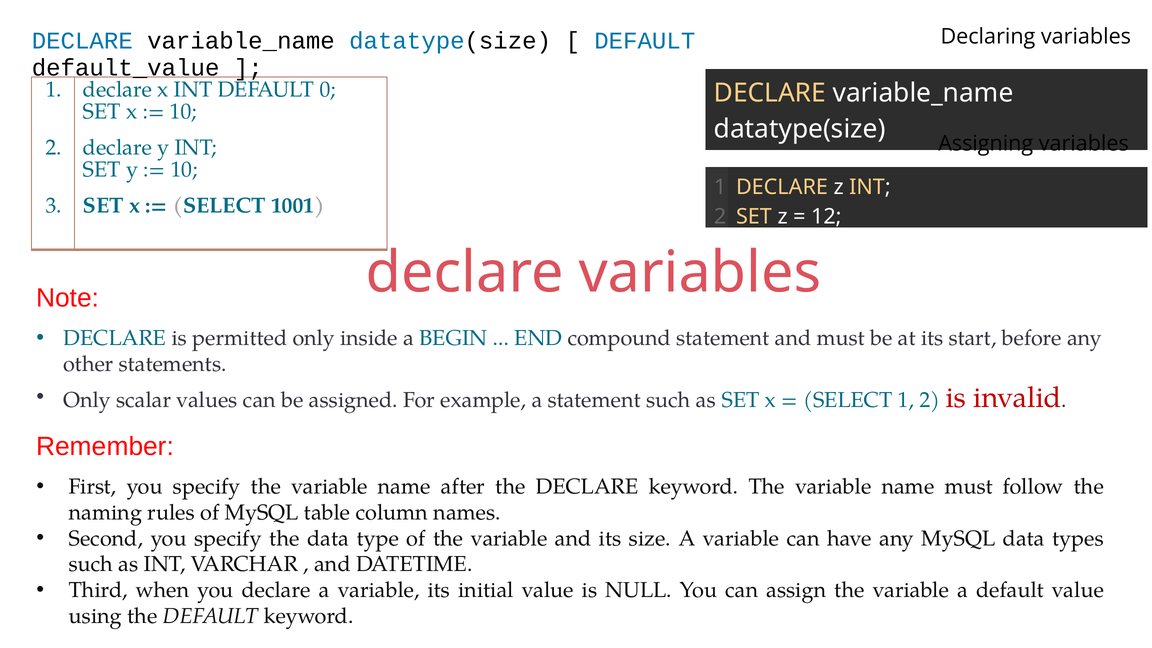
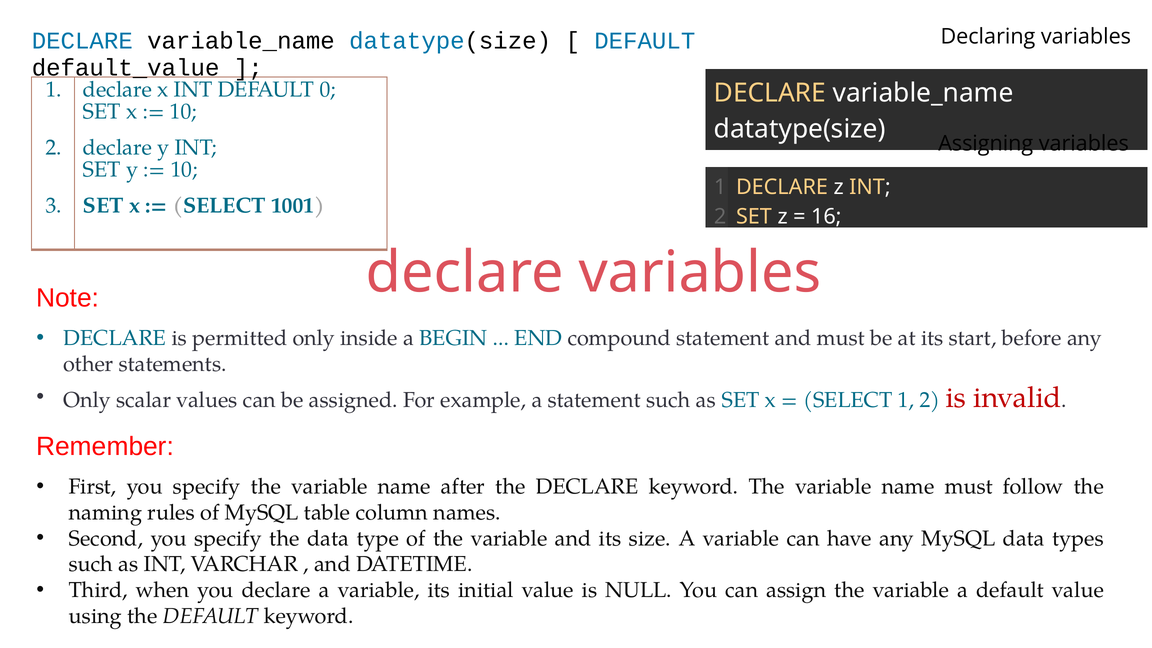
12: 12 -> 16
